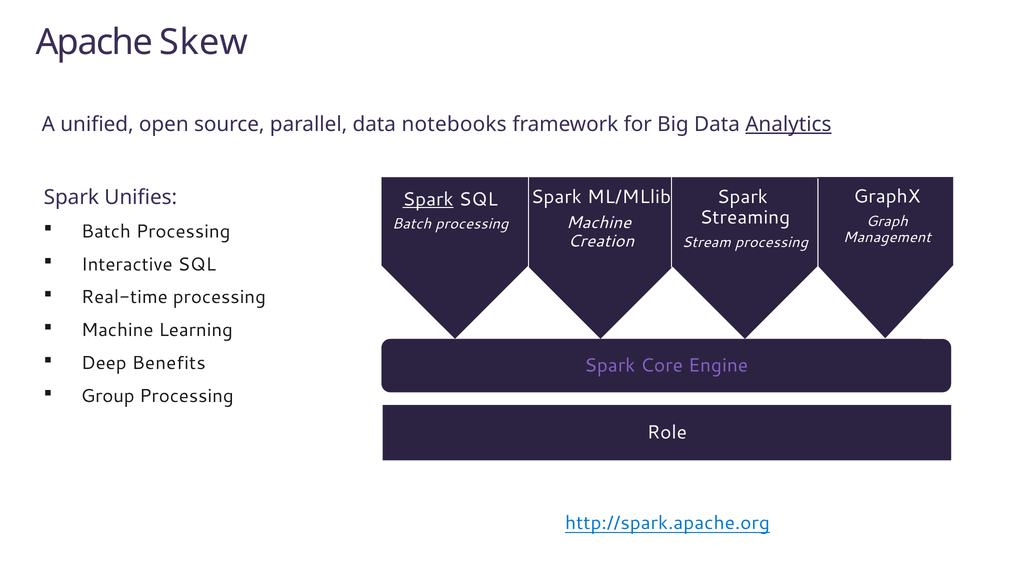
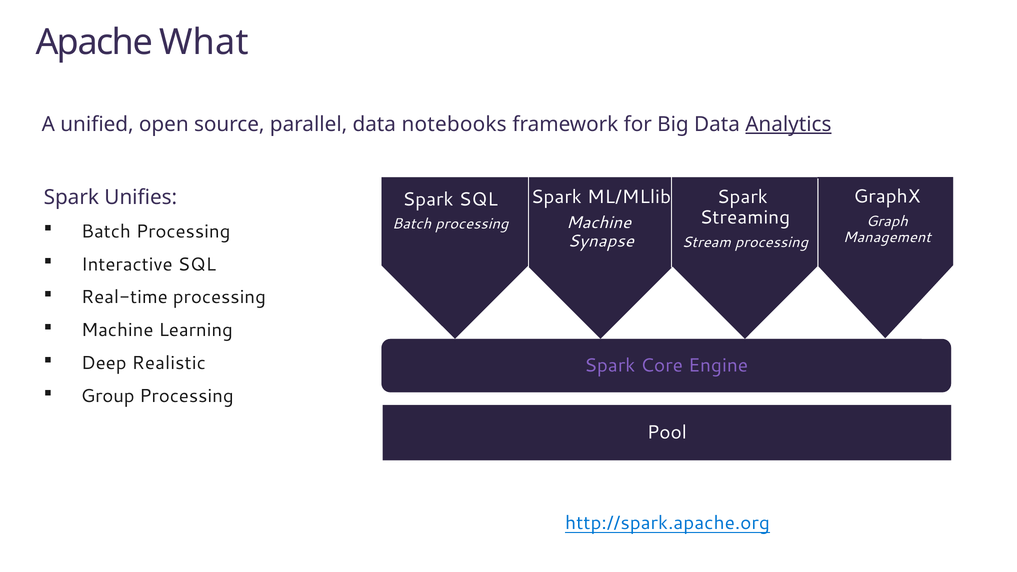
Skew: Skew -> What
Spark at (428, 199) underline: present -> none
Creation: Creation -> Synapse
Benefits: Benefits -> Realistic
Role: Role -> Pool
